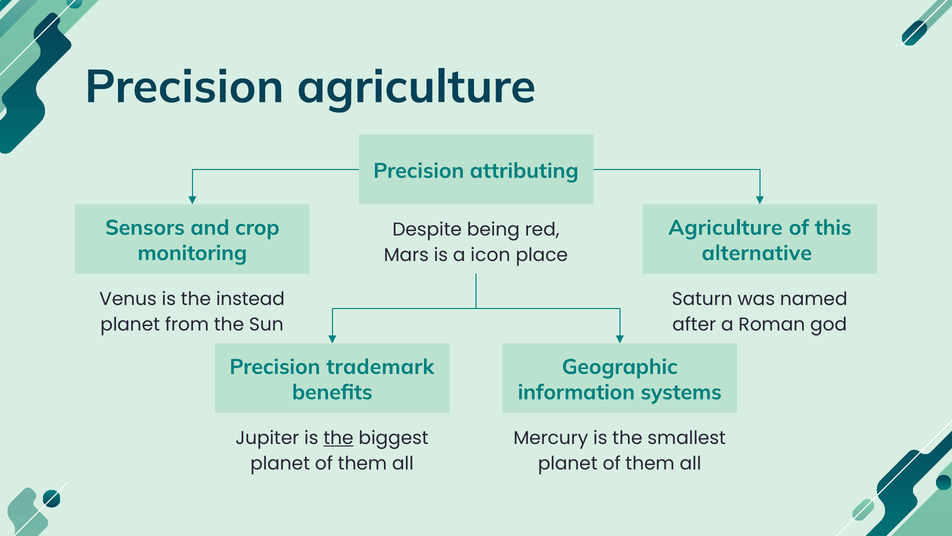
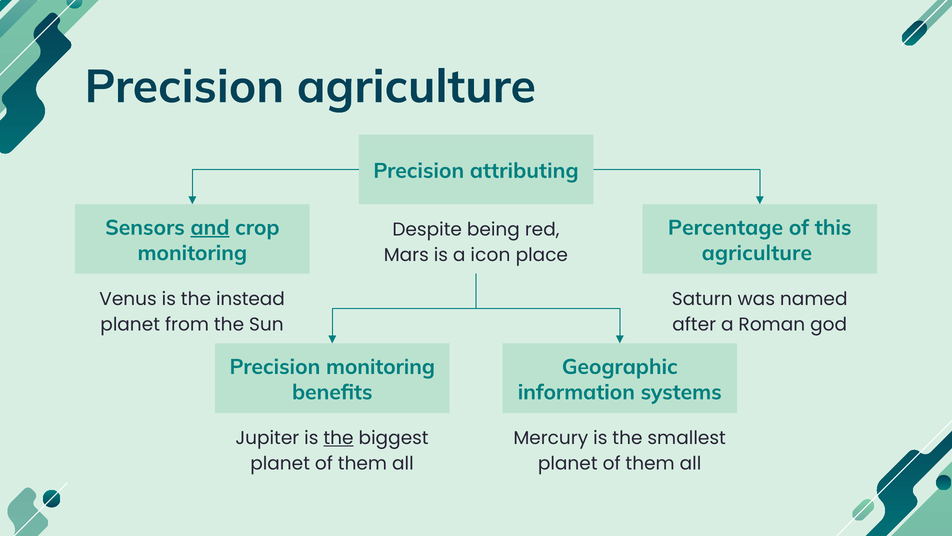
and underline: none -> present
Agriculture at (725, 228): Agriculture -> Percentage
alternative at (757, 253): alternative -> agriculture
Precision trademark: trademark -> monitoring
